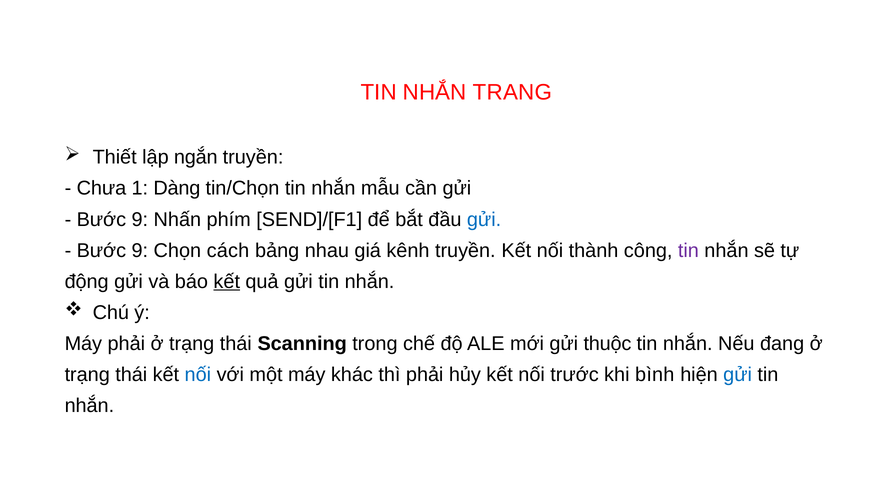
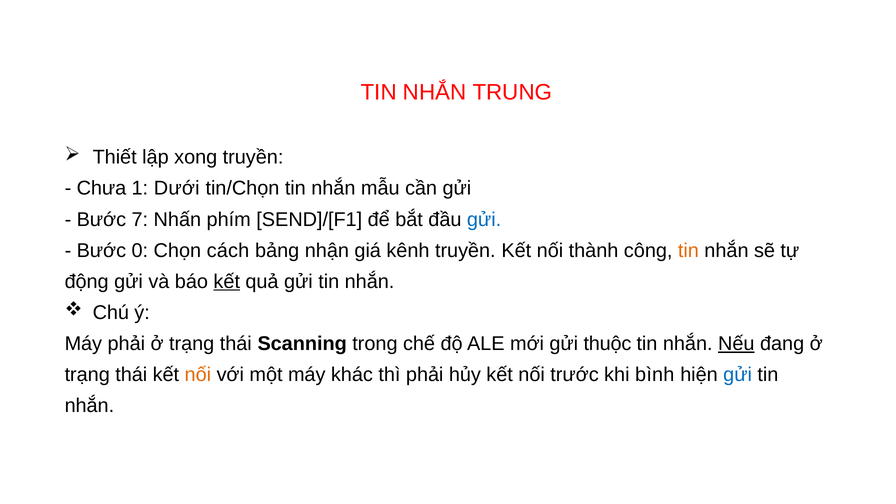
TRANG: TRANG -> TRUNG
ngắn: ngắn -> xong
Dàng: Dàng -> Dưới
9 at (140, 219): 9 -> 7
9 at (140, 251): 9 -> 0
nhau: nhau -> nhận
tin at (688, 251) colour: purple -> orange
Nếu underline: none -> present
nối at (198, 375) colour: blue -> orange
